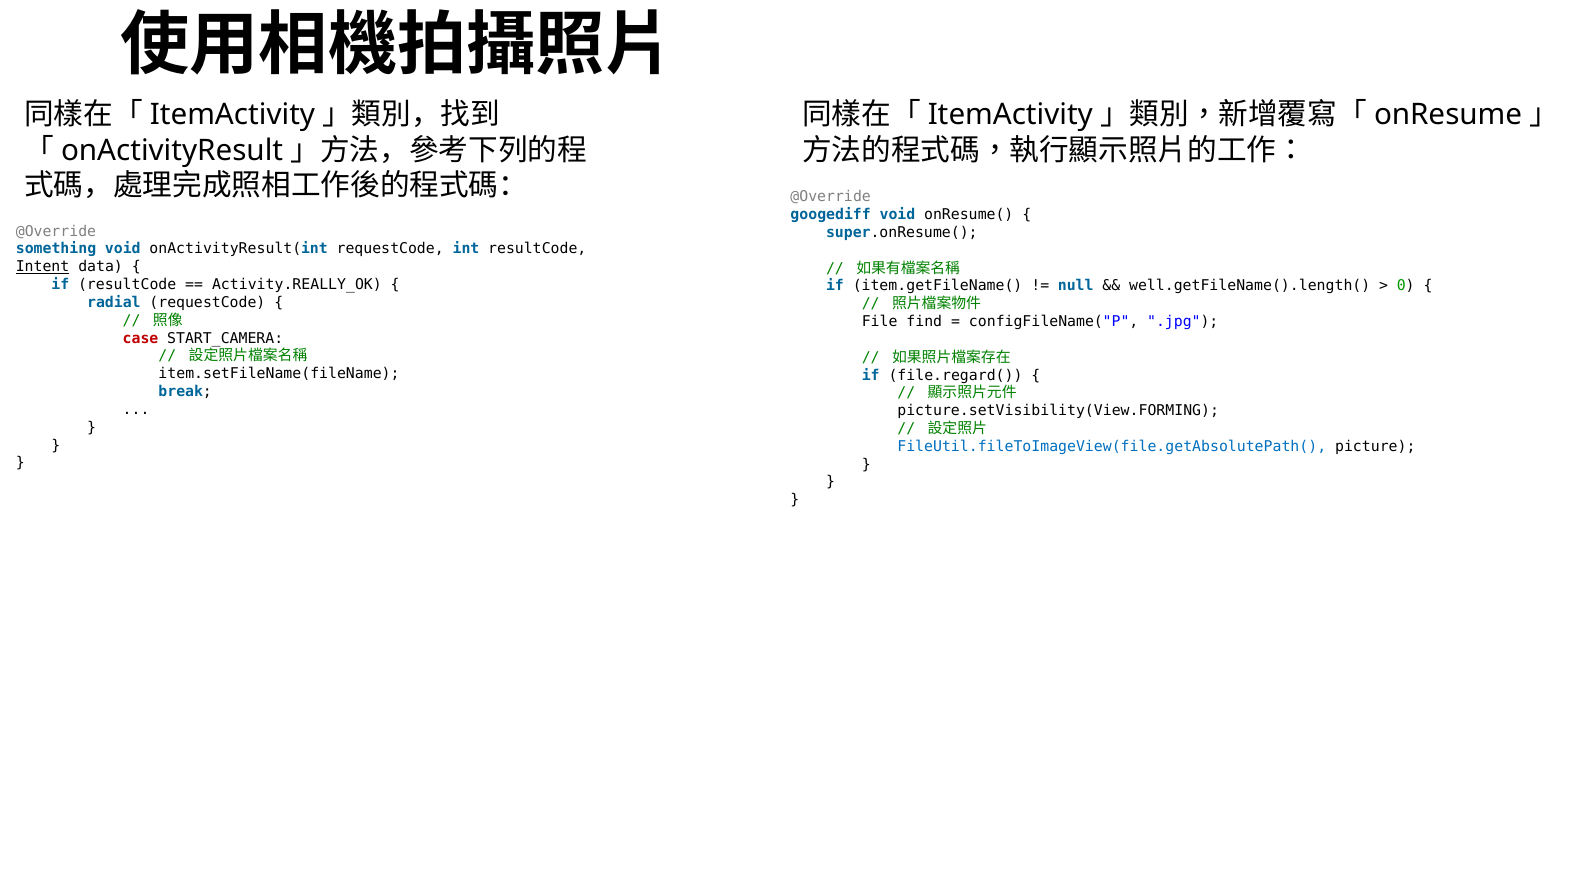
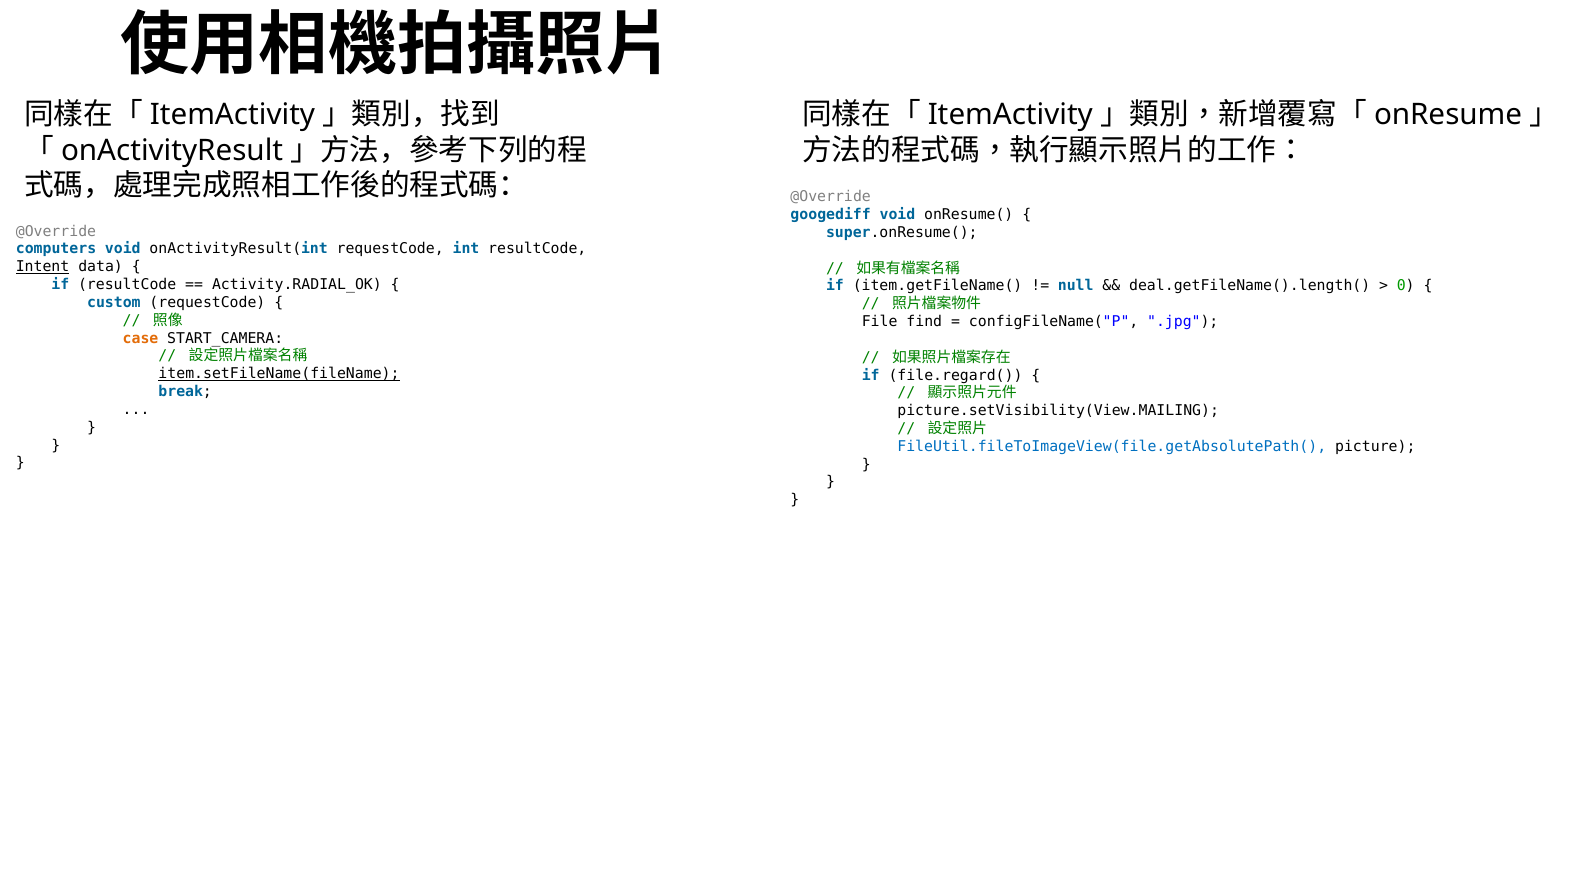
something: something -> computers
Activity.REALLY_OK: Activity.REALLY_OK -> Activity.RADIAL_OK
well.getFileName().length(: well.getFileName().length( -> deal.getFileName().length(
radial: radial -> custom
case colour: red -> orange
item.setFileName(fileName underline: none -> present
picture.setVisibility(View.FORMING: picture.setVisibility(View.FORMING -> picture.setVisibility(View.MAILING
